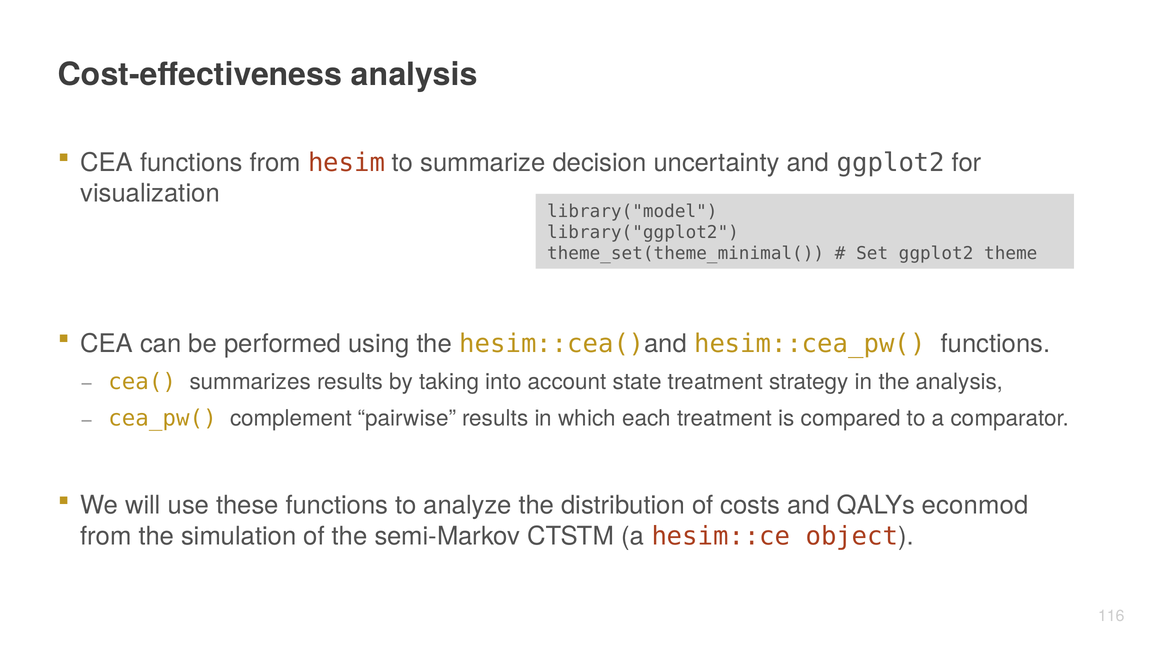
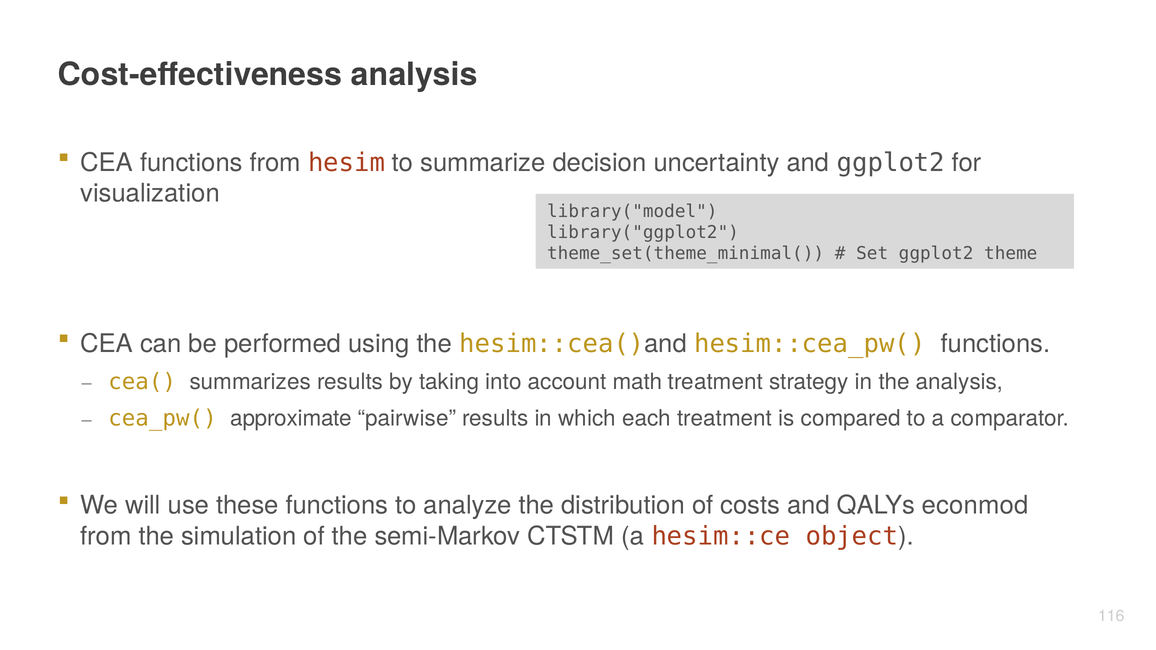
state: state -> math
complement: complement -> approximate
